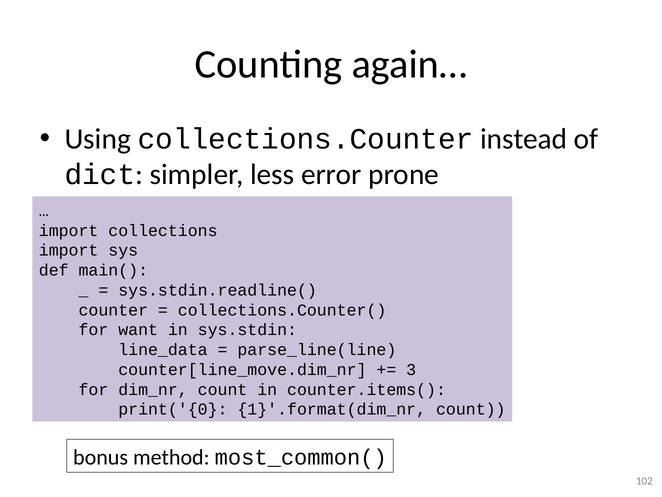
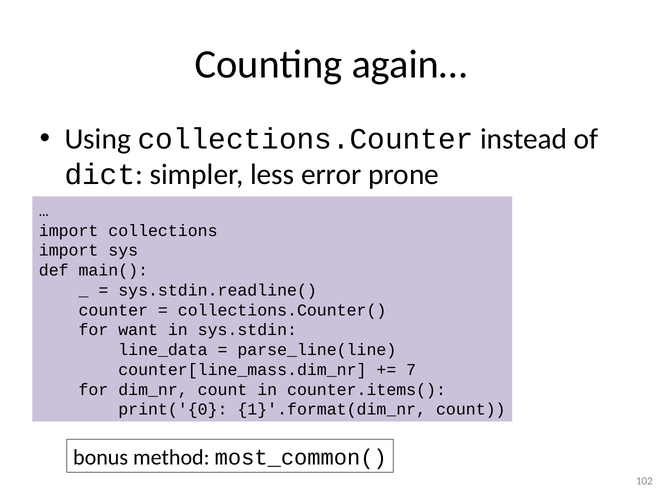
counter[line_move.dim_nr: counter[line_move.dim_nr -> counter[line_mass.dim_nr
3: 3 -> 7
